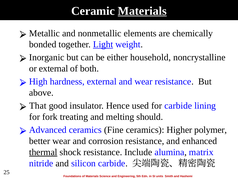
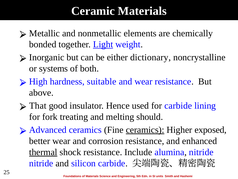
Materials at (142, 11) underline: present -> none
household: household -> dictionary
or external: external -> systems
hardness external: external -> suitable
ceramics at (145, 130) underline: none -> present
polymer: polymer -> exposed
alumina matrix: matrix -> nitride
